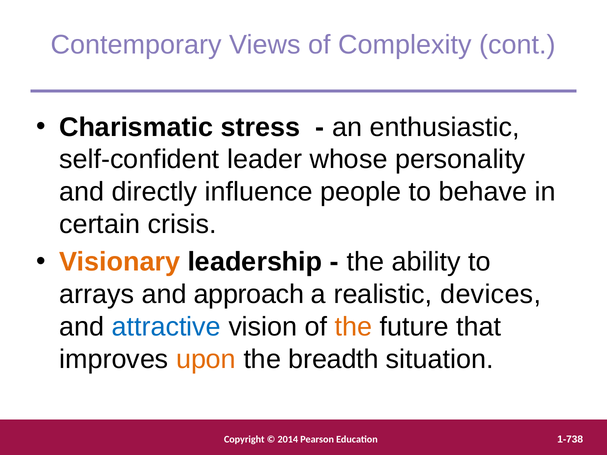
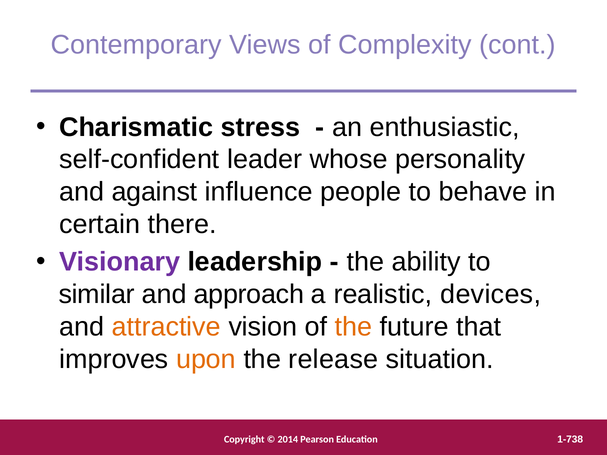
directly: directly -> against
crisis: crisis -> there
Visionary colour: orange -> purple
arrays: arrays -> similar
attractive colour: blue -> orange
breadth: breadth -> release
